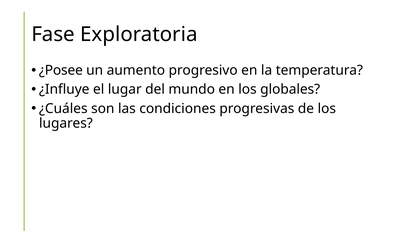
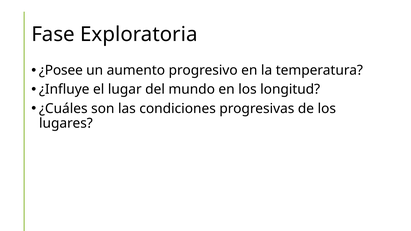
globales: globales -> longitud
